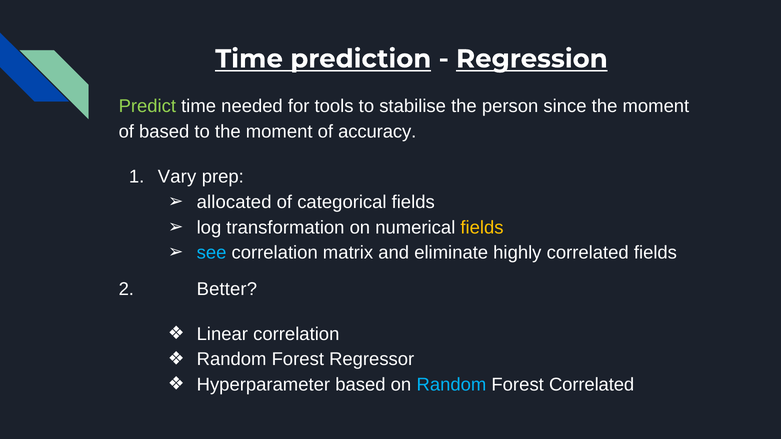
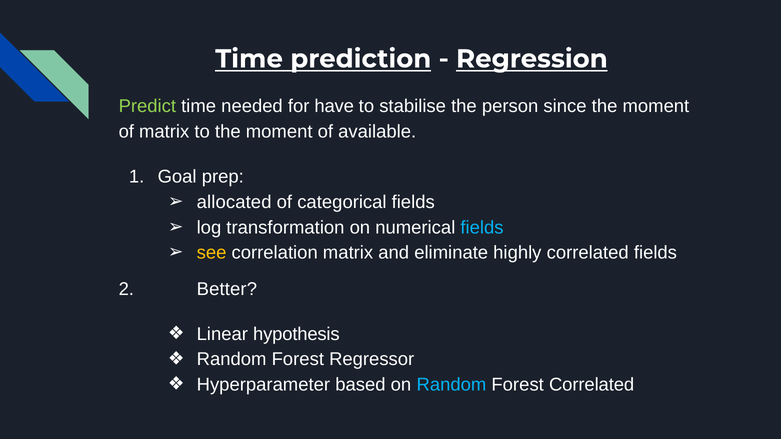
tools: tools -> have
of based: based -> matrix
accuracy: accuracy -> available
Vary: Vary -> Goal
fields at (482, 228) colour: yellow -> light blue
see colour: light blue -> yellow
Linear correlation: correlation -> hypothesis
